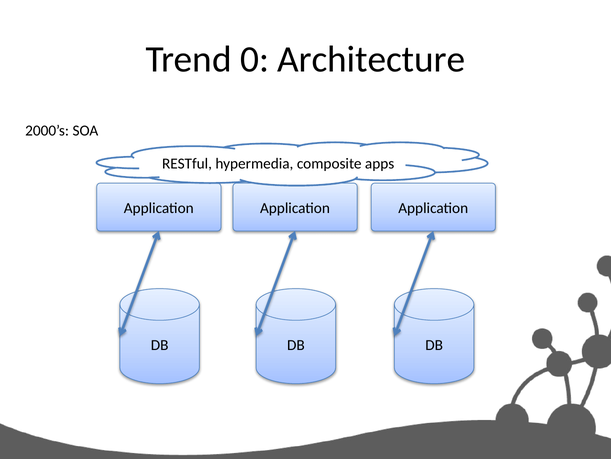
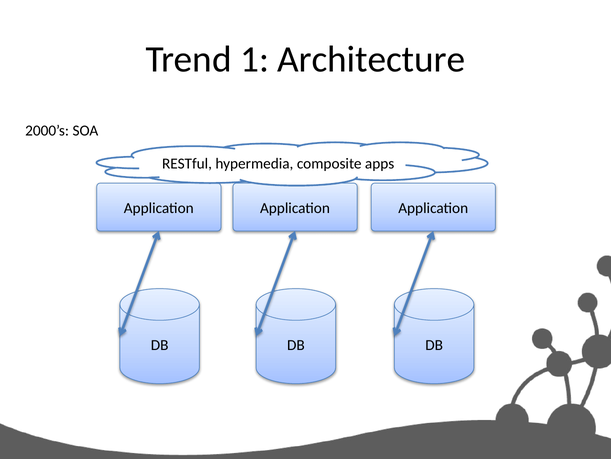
0: 0 -> 1
